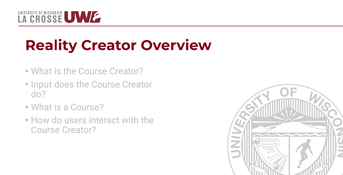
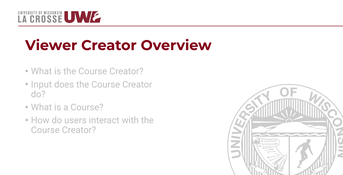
Reality: Reality -> Viewer
